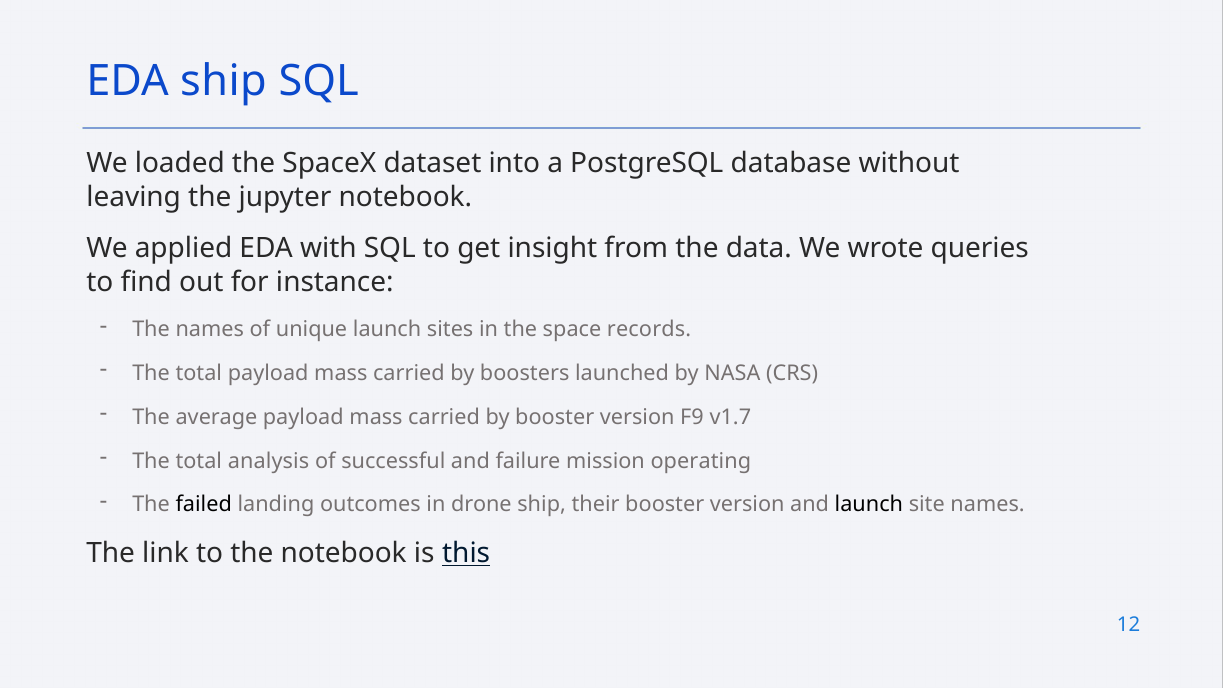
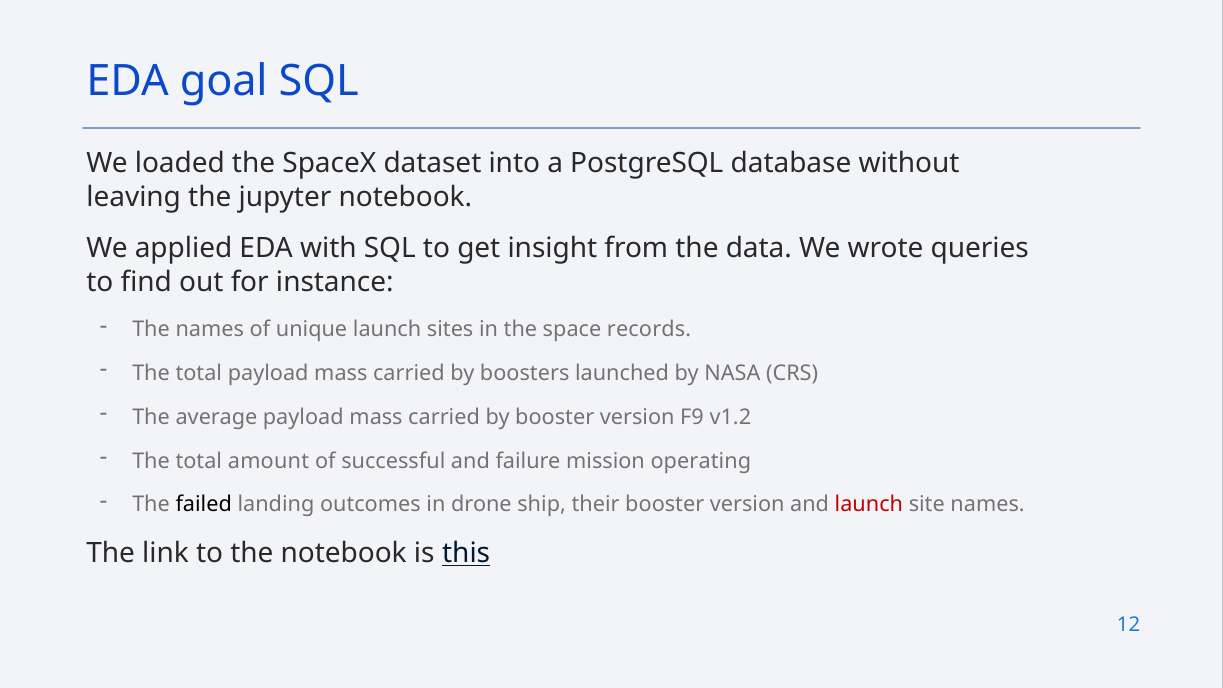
EDA ship: ship -> goal
v1.7: v1.7 -> v1.2
analysis: analysis -> amount
launch at (869, 505) colour: black -> red
